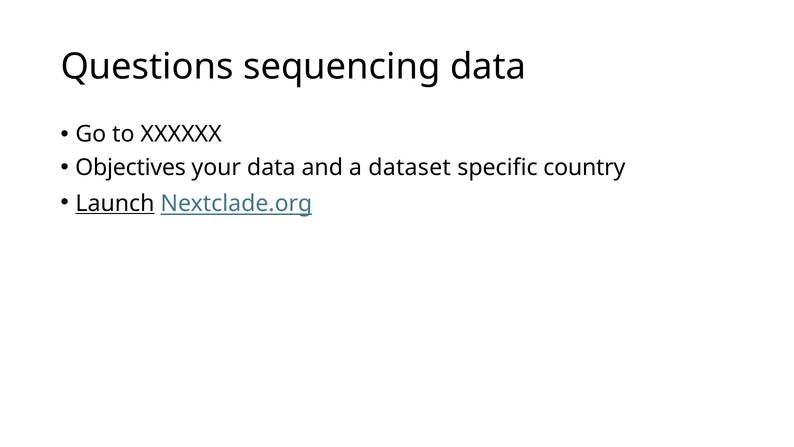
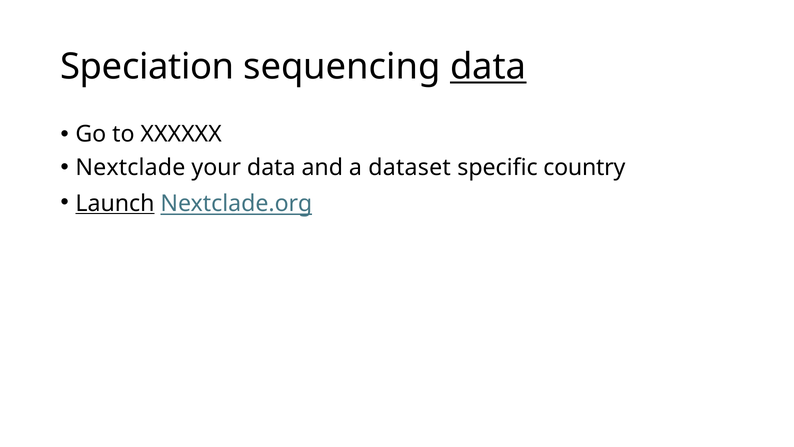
Questions: Questions -> Speciation
data at (488, 67) underline: none -> present
Objectives: Objectives -> Nextclade
